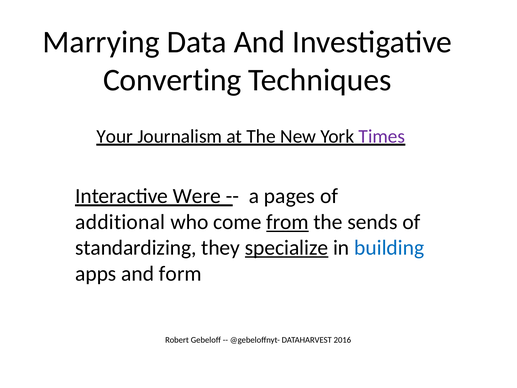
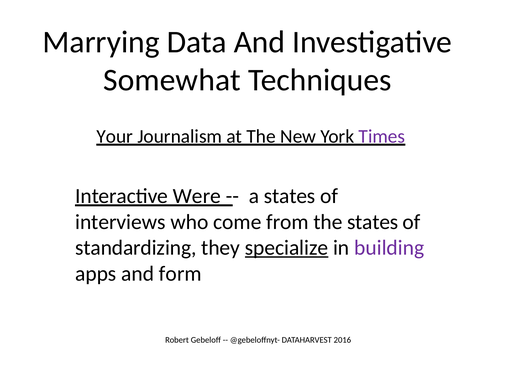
Converting: Converting -> Somewhat
a pages: pages -> states
additional: additional -> interviews
from underline: present -> none
the sends: sends -> states
building colour: blue -> purple
